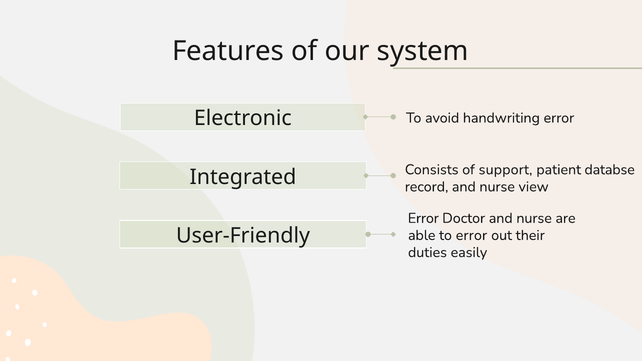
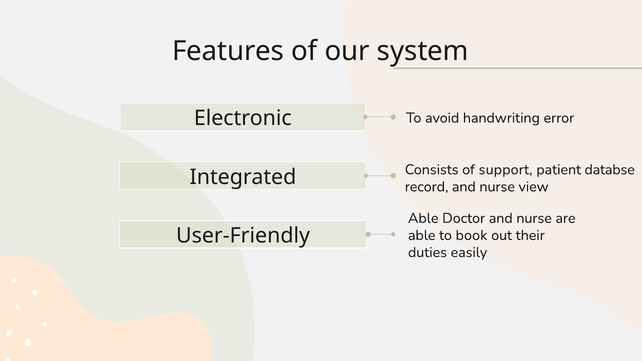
Error at (423, 218): Error -> Able
to error: error -> book
